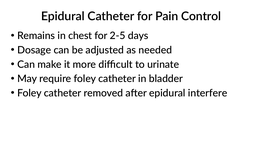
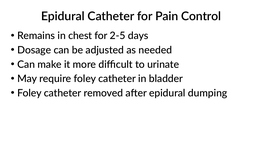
interfere: interfere -> dumping
